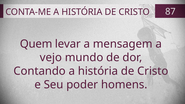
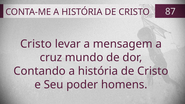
Quem at (36, 44): Quem -> Cristo
vejo: vejo -> cruz
